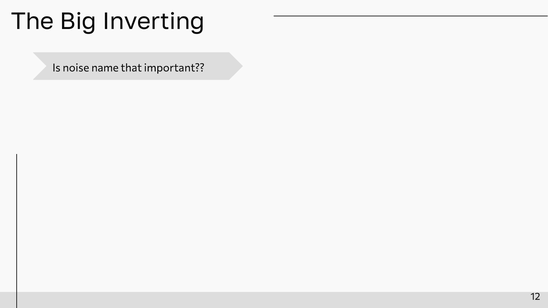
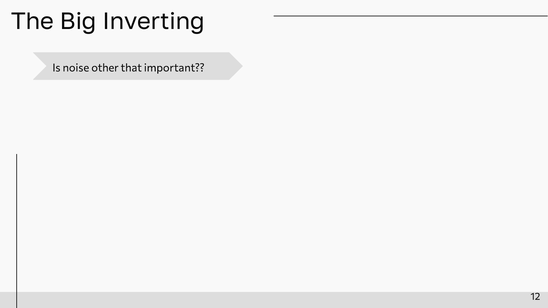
name: name -> other
